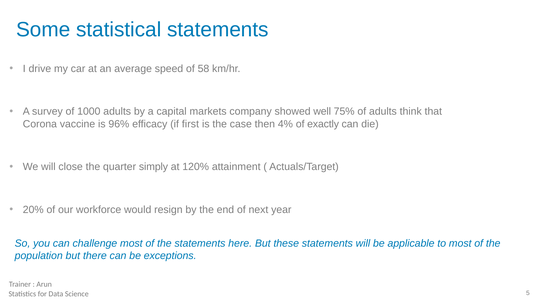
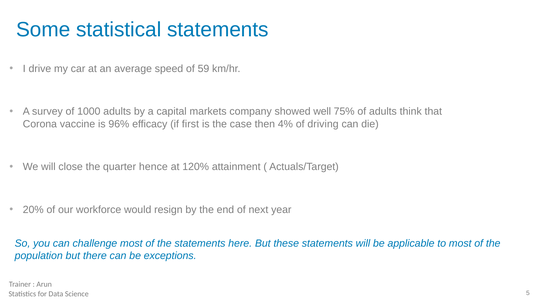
58: 58 -> 59
exactly: exactly -> driving
simply: simply -> hence
